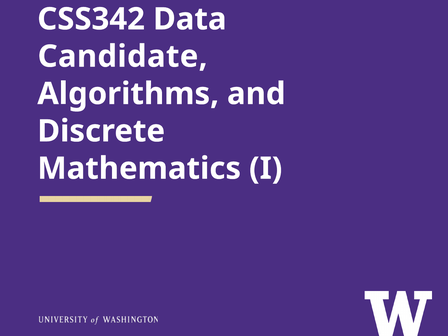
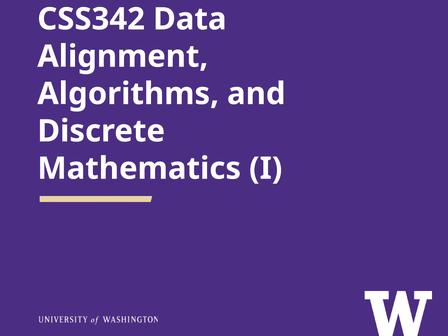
Candidate: Candidate -> Alignment
